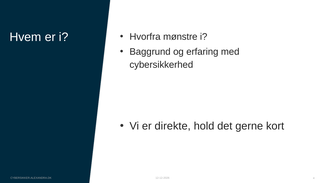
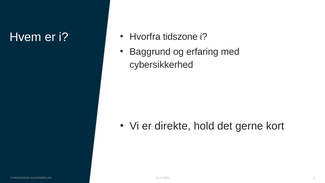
mønstre: mønstre -> tidszone
